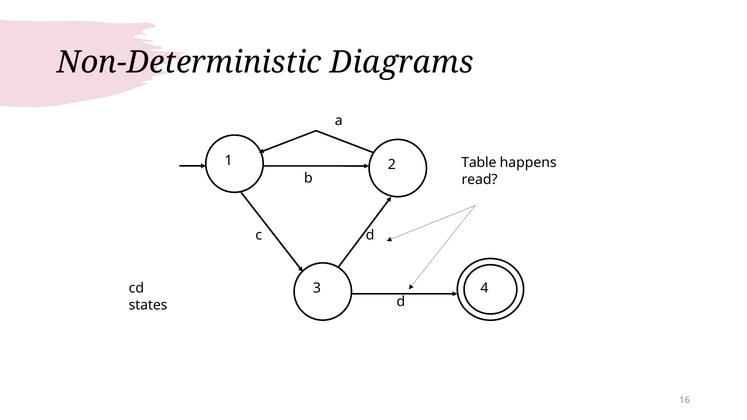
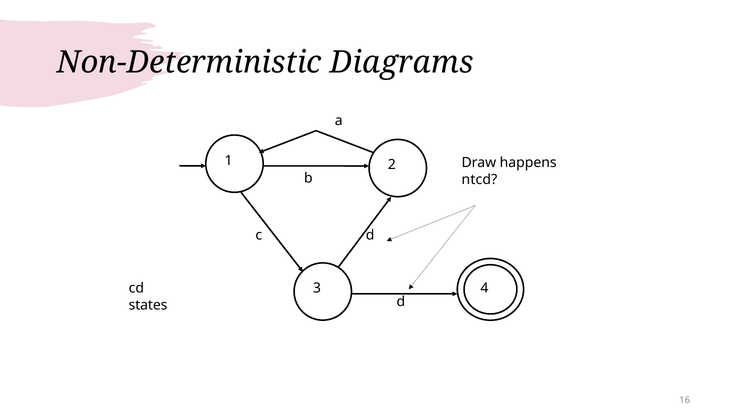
Table: Table -> Draw
read: read -> ntcd
